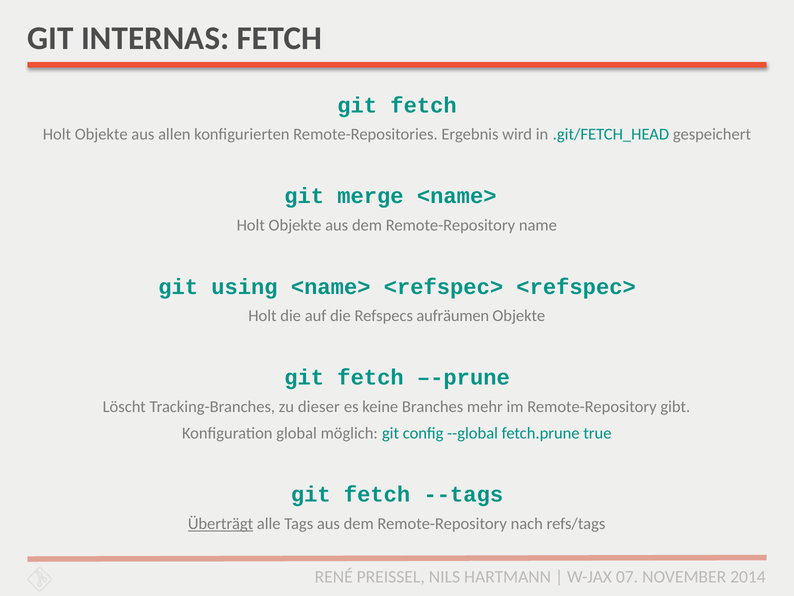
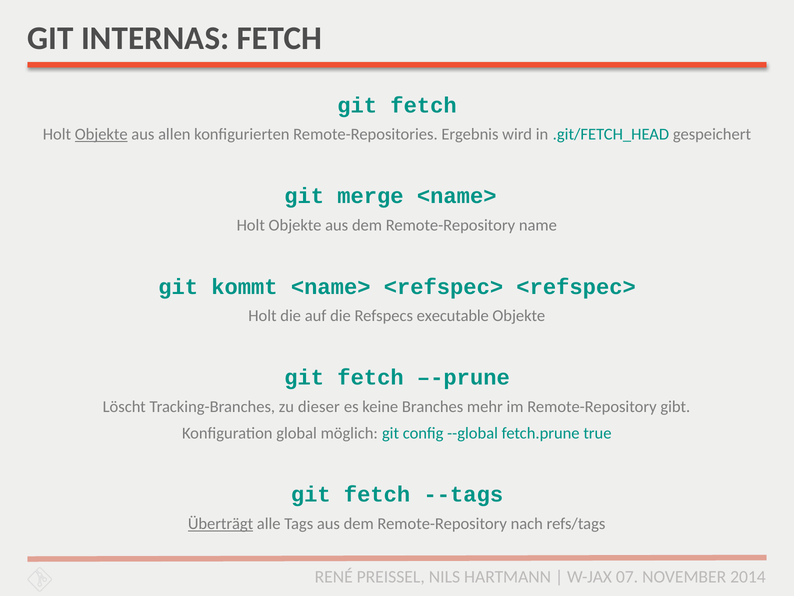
Objekte at (101, 134) underline: none -> present
using: using -> kommt
aufräumen: aufräumen -> executable
